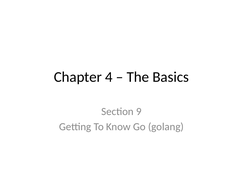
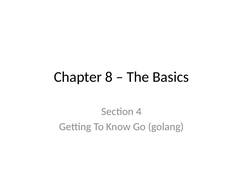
4: 4 -> 8
9: 9 -> 4
